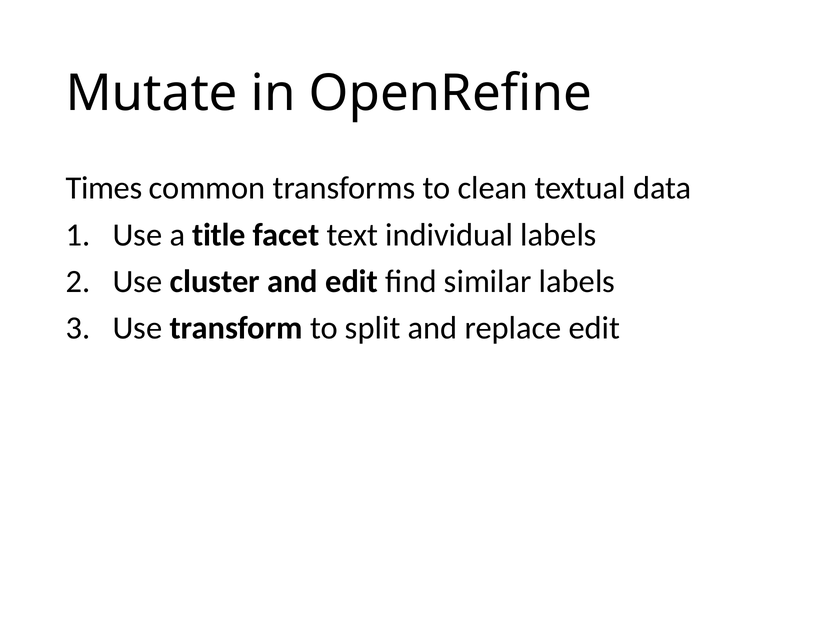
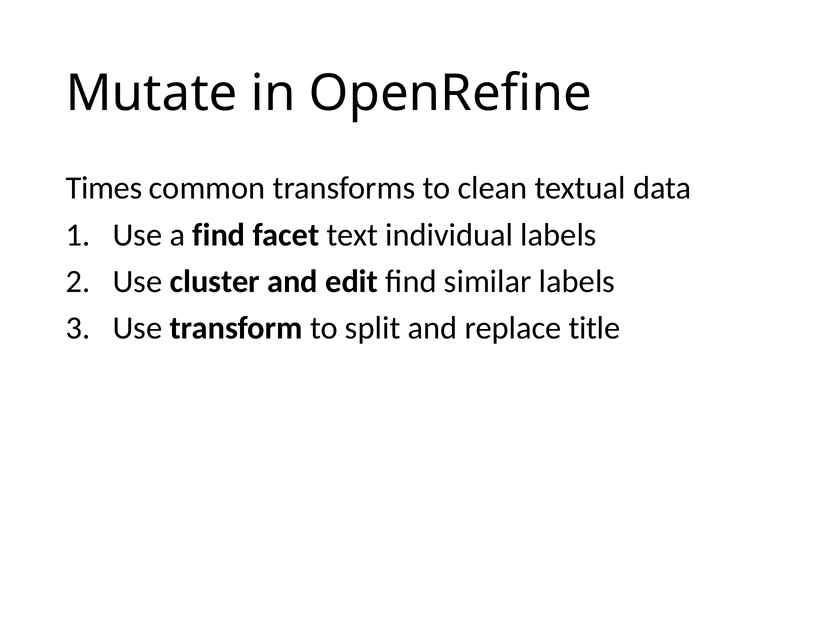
a title: title -> find
replace edit: edit -> title
